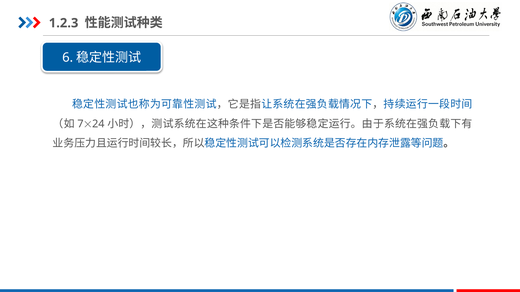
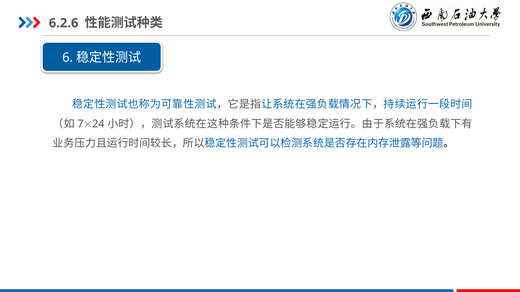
1.2.3: 1.2.3 -> 6.2.6
